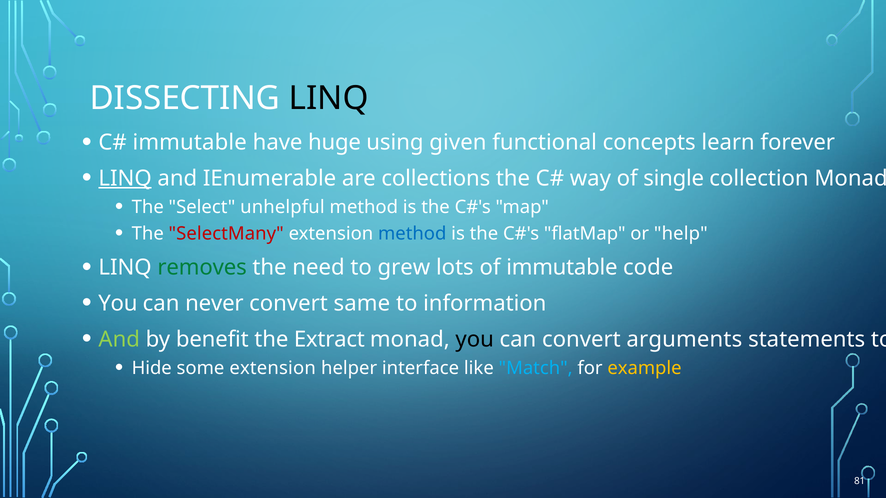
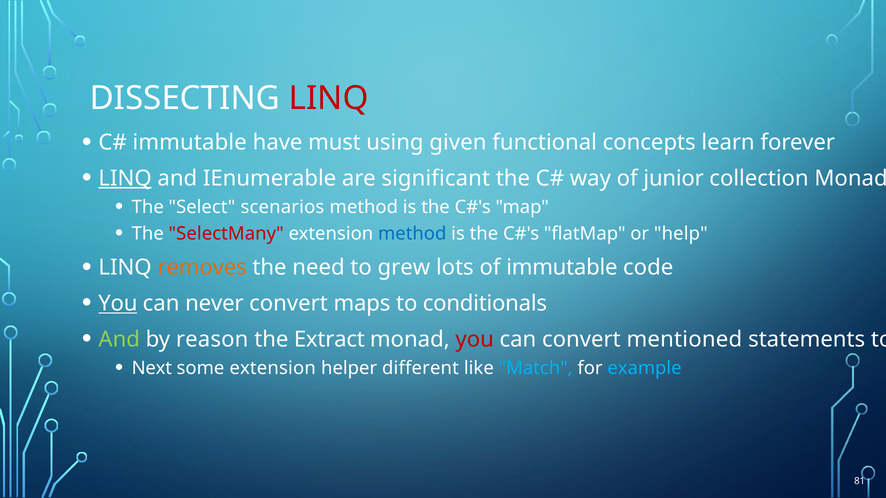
LINQ at (329, 98) colour: black -> red
huge: huge -> must
collections: collections -> significant
single: single -> junior
unhelpful: unhelpful -> scenarios
removes colour: green -> orange
You at (118, 304) underline: none -> present
same: same -> maps
information: information -> conditionals
benefit: benefit -> reason
you at (475, 339) colour: black -> red
arguments: arguments -> mentioned
Hide: Hide -> Next
interface: interface -> different
example colour: yellow -> light blue
